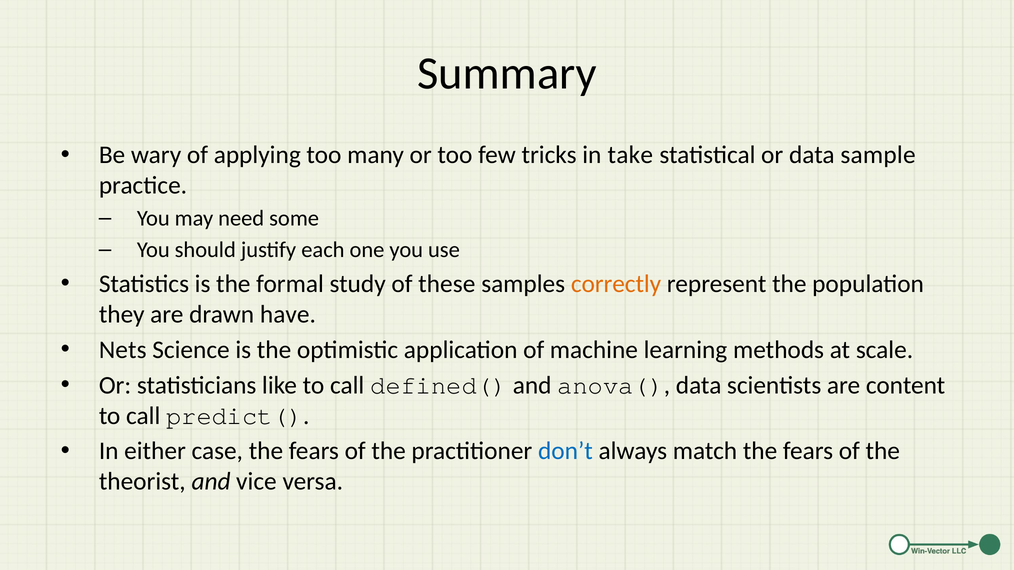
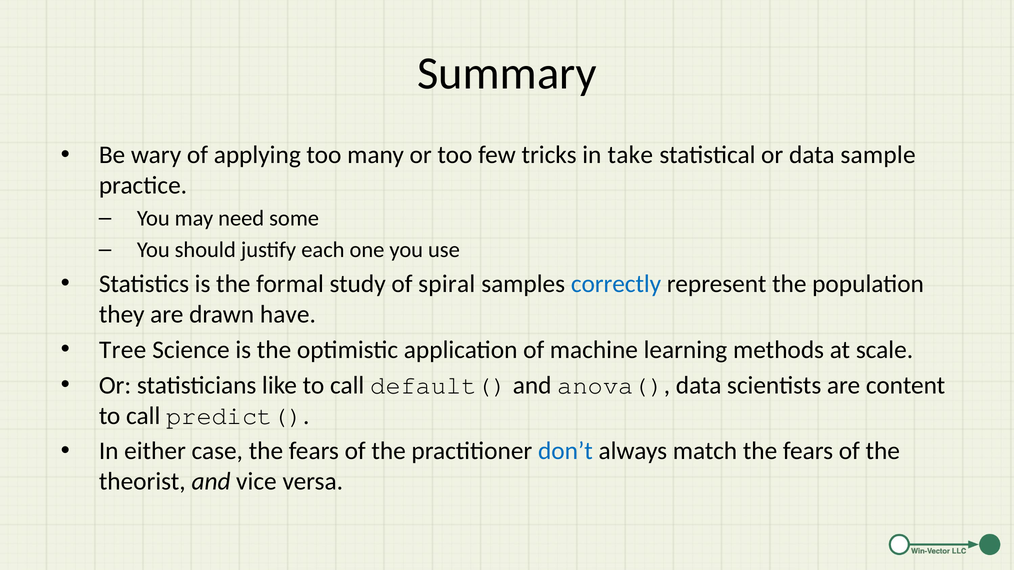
these: these -> spiral
correctly colour: orange -> blue
Nets: Nets -> Tree
defined(: defined( -> default(
